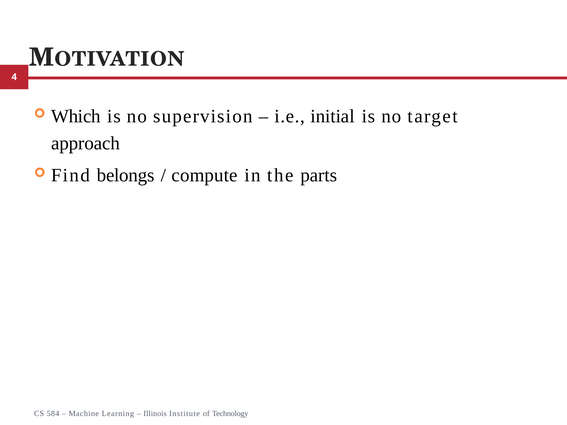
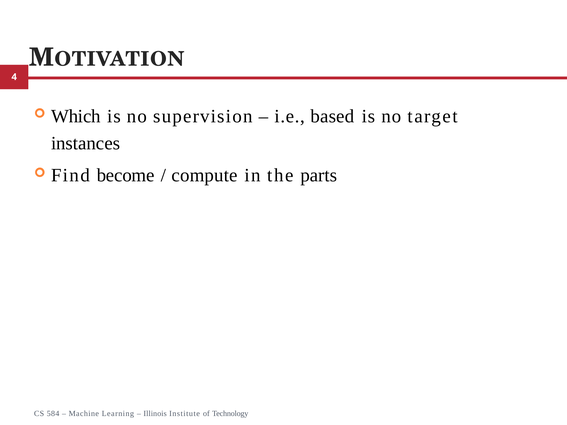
initial: initial -> based
approach: approach -> instances
belongs: belongs -> become
